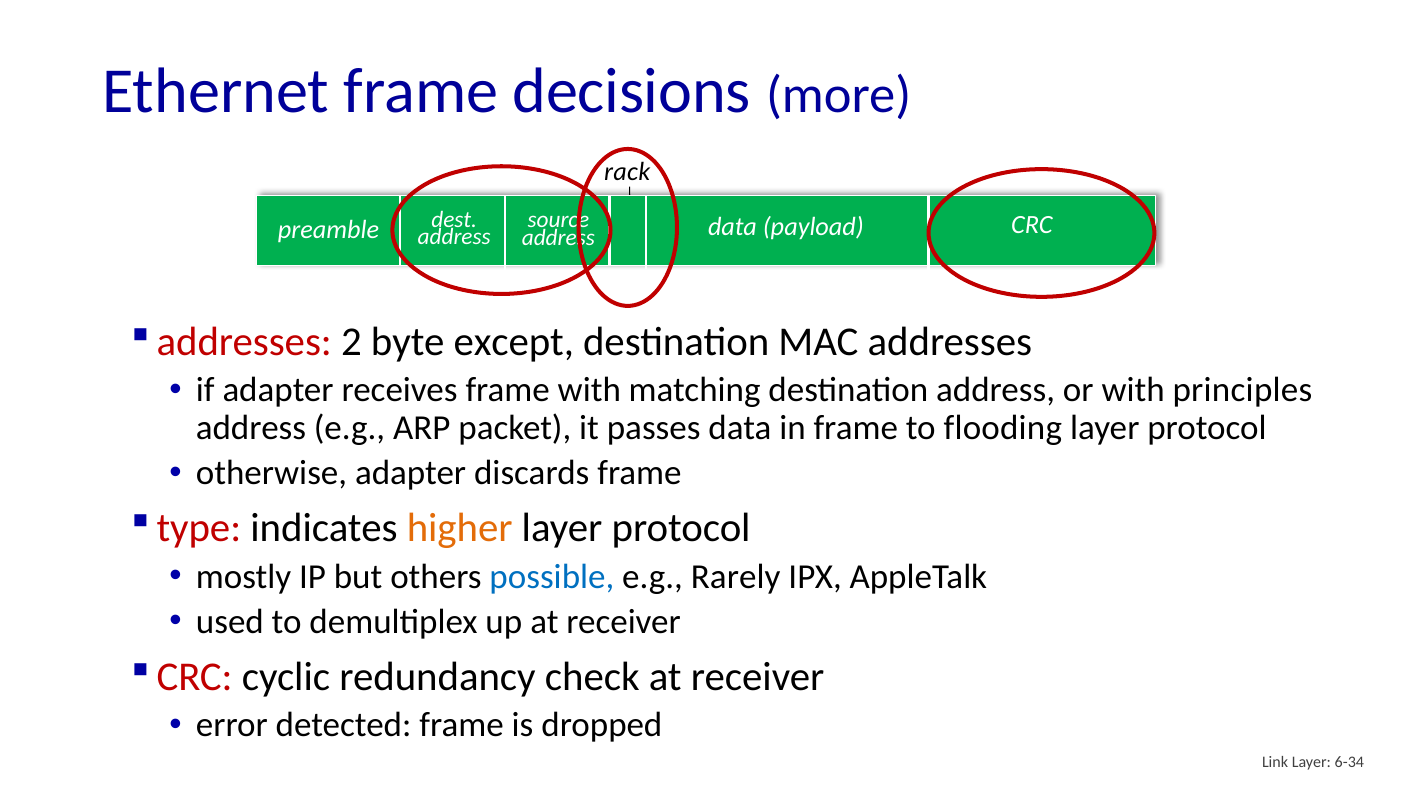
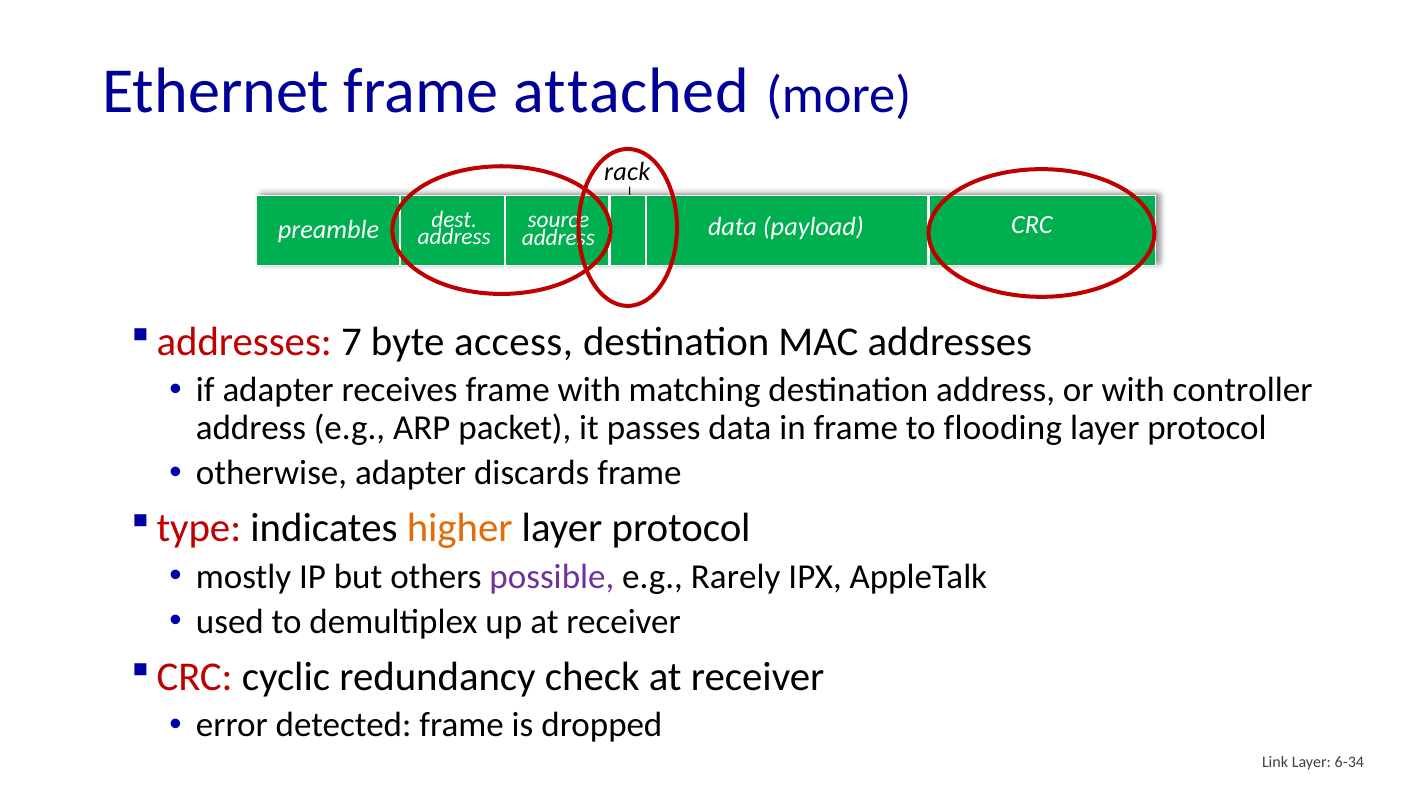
decisions: decisions -> attached
2: 2 -> 7
except: except -> access
principles: principles -> controller
possible colour: blue -> purple
